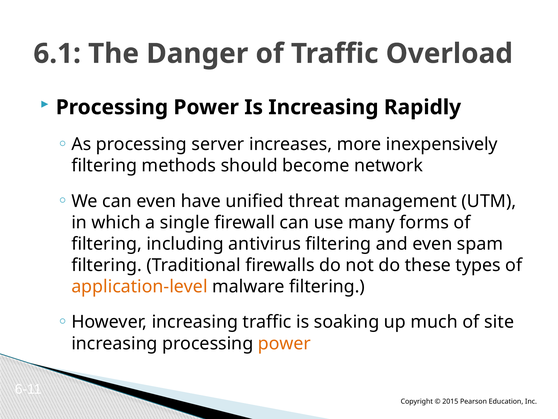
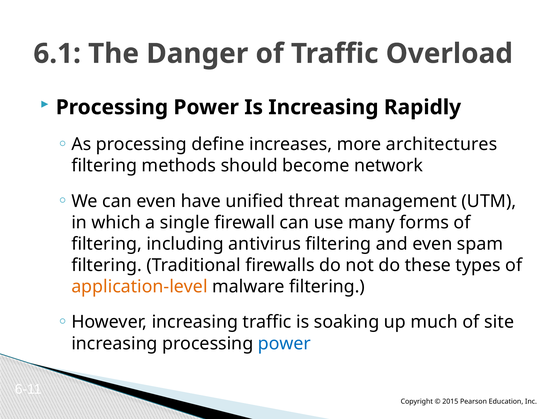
server: server -> define
inexpensively: inexpensively -> architectures
power at (284, 343) colour: orange -> blue
